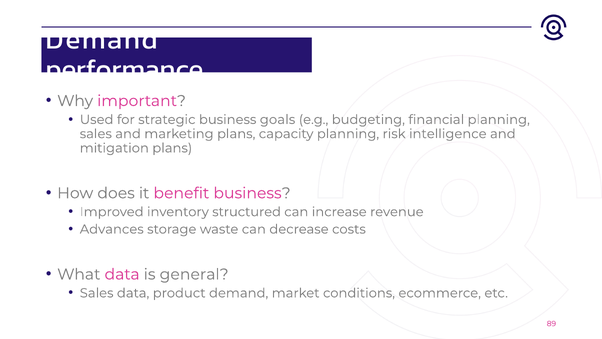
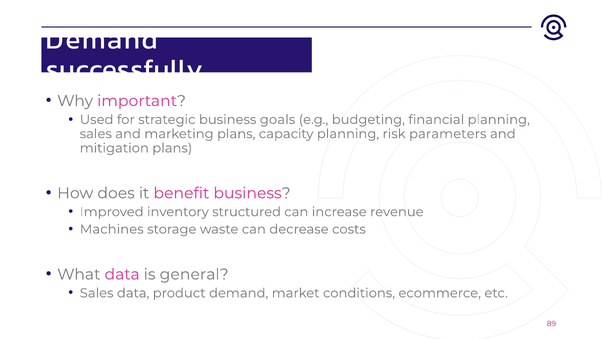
performance: performance -> successfully
intelligence: intelligence -> parameters
Advances: Advances -> Machines
